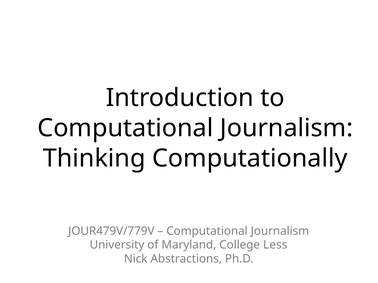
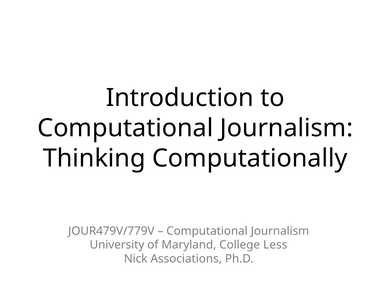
Abstractions: Abstractions -> Associations
